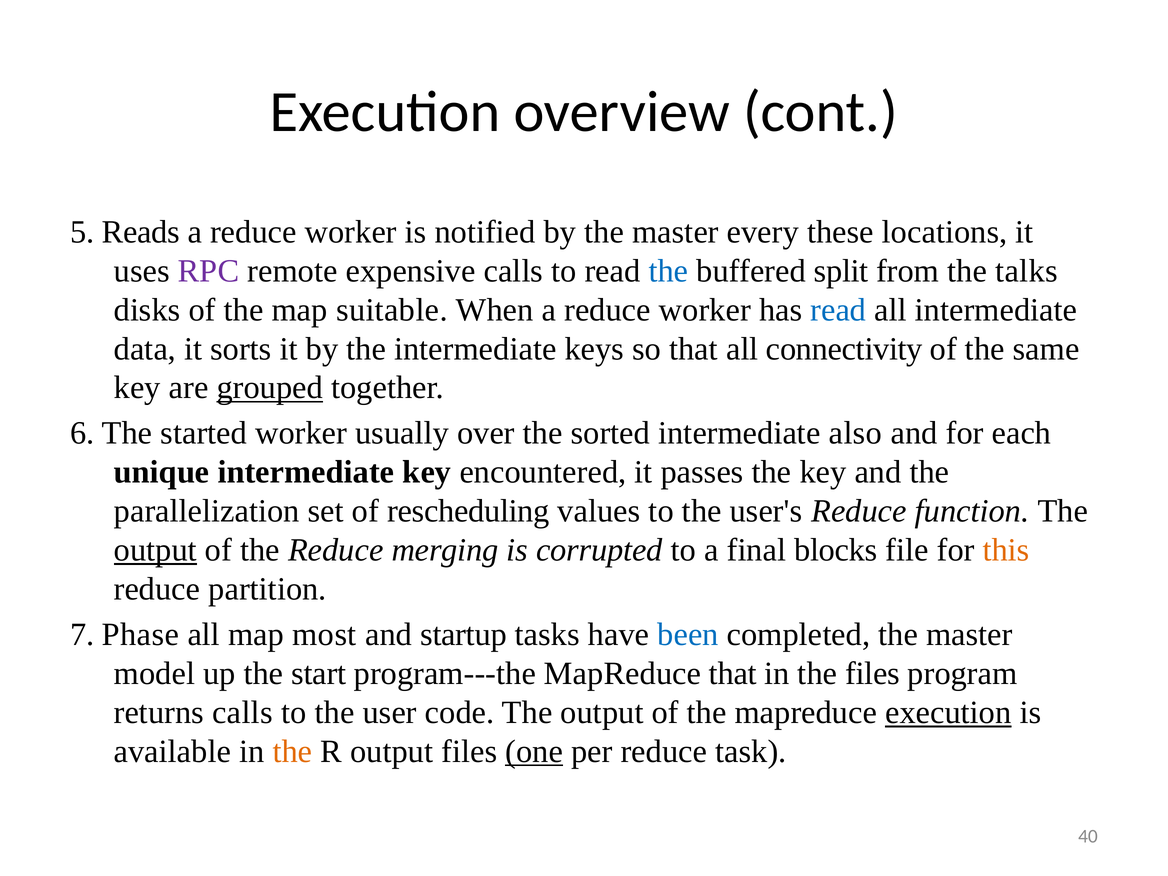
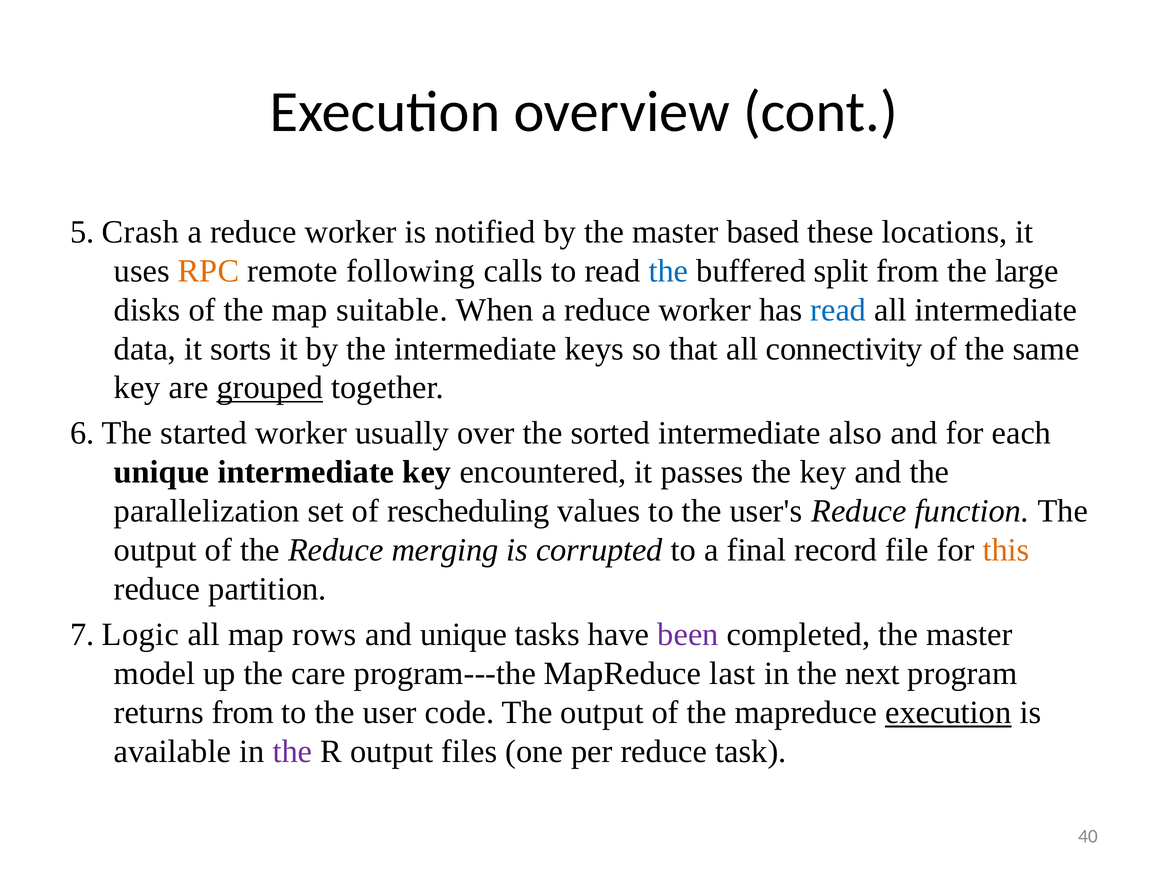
Reads: Reads -> Crash
every: every -> based
RPC colour: purple -> orange
expensive: expensive -> following
talks: talks -> large
output at (155, 550) underline: present -> none
blocks: blocks -> record
Phase: Phase -> Logic
most: most -> rows
and startup: startup -> unique
been colour: blue -> purple
start: start -> care
MapReduce that: that -> last
the files: files -> next
returns calls: calls -> from
the at (292, 751) colour: orange -> purple
one underline: present -> none
